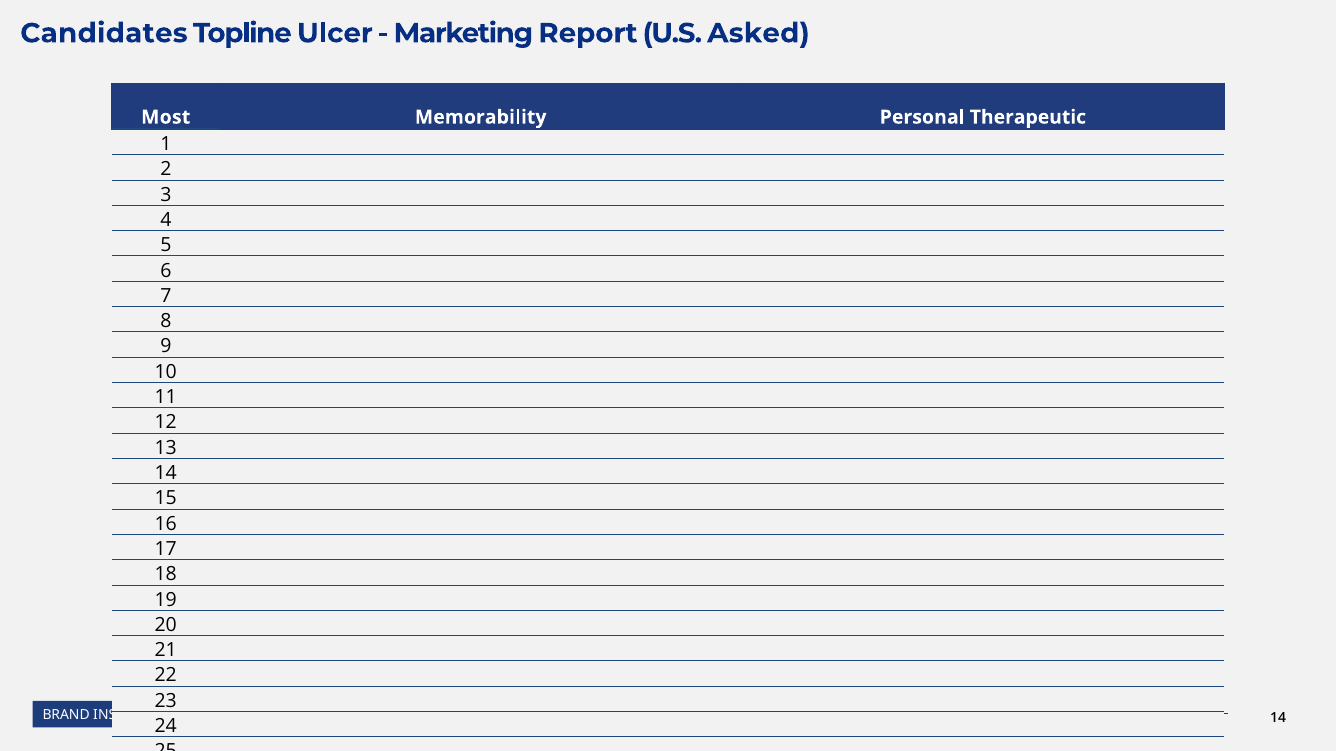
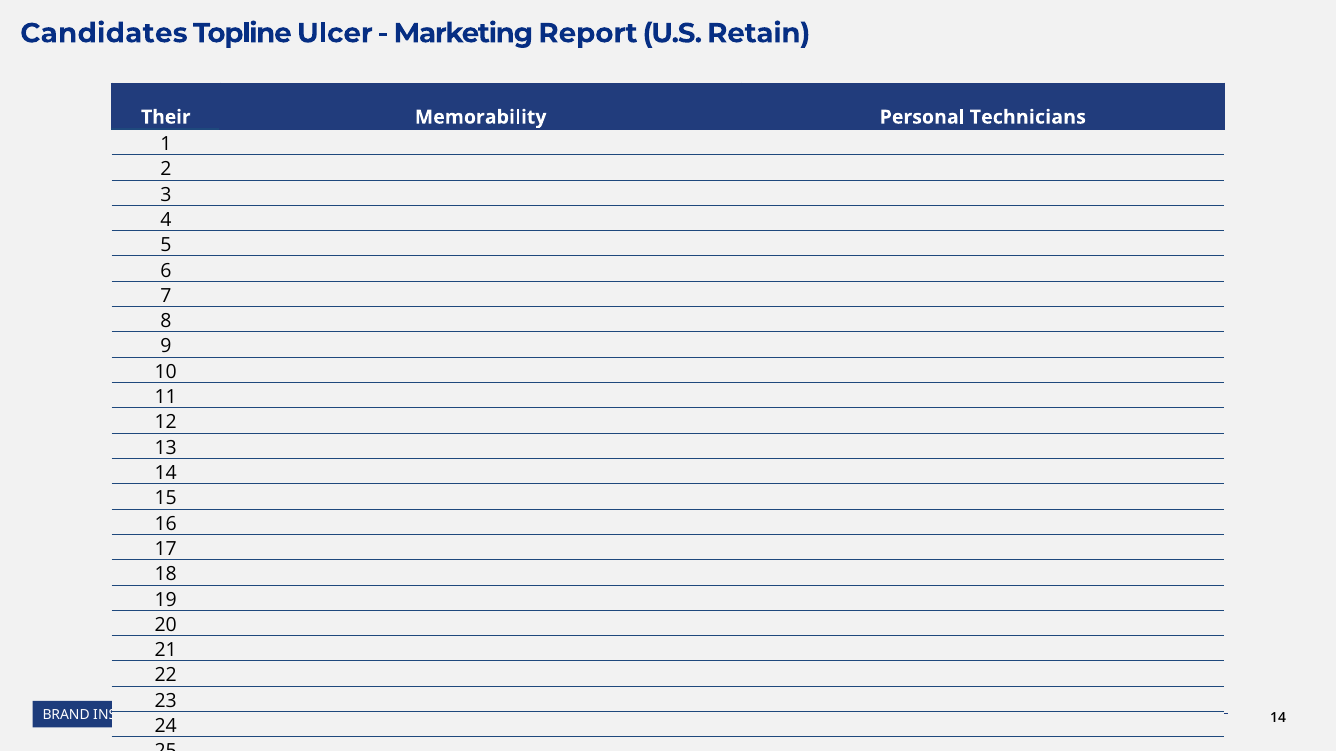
Asked: Asked -> Retain
Most: Most -> Their
Therapeutic: Therapeutic -> Technicians
